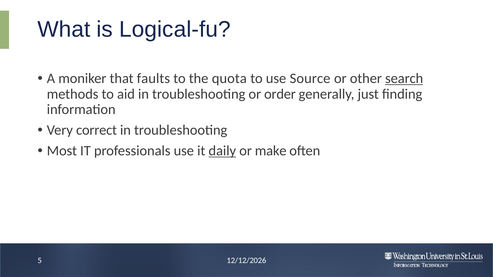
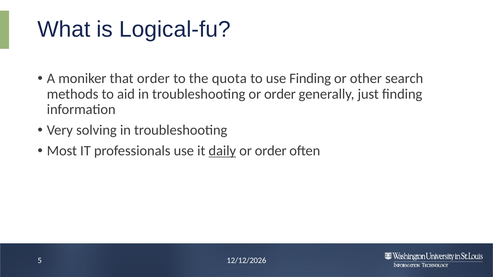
that faults: faults -> order
use Source: Source -> Finding
search underline: present -> none
correct: correct -> solving
make at (271, 151): make -> order
